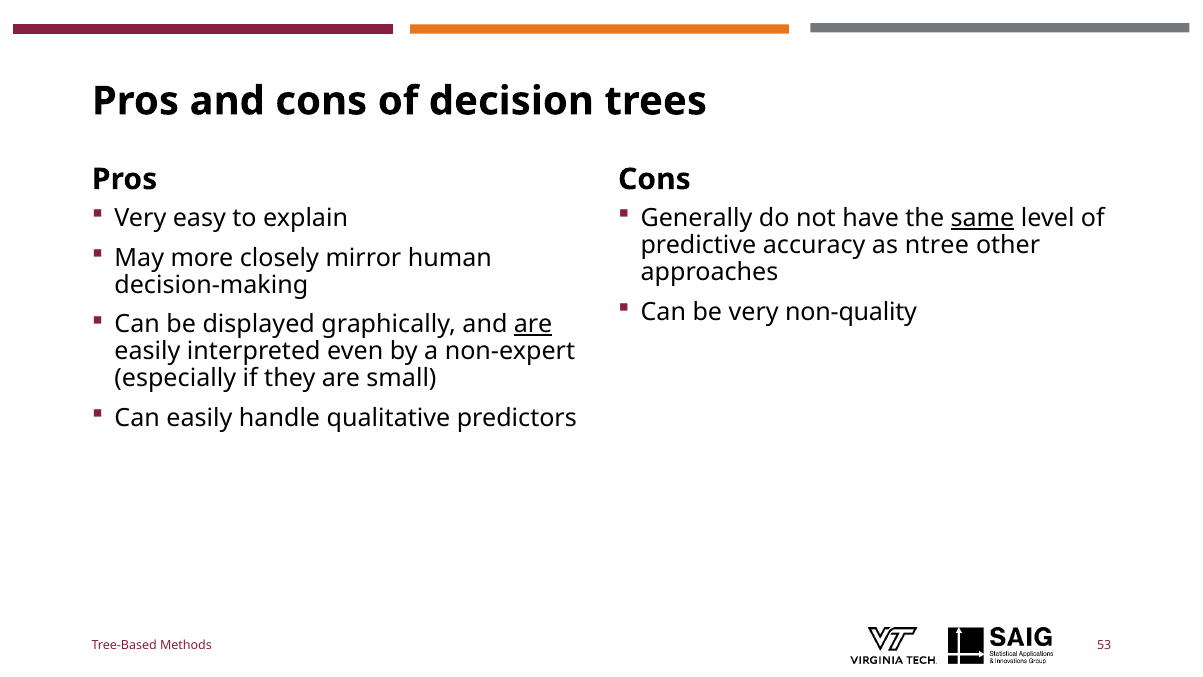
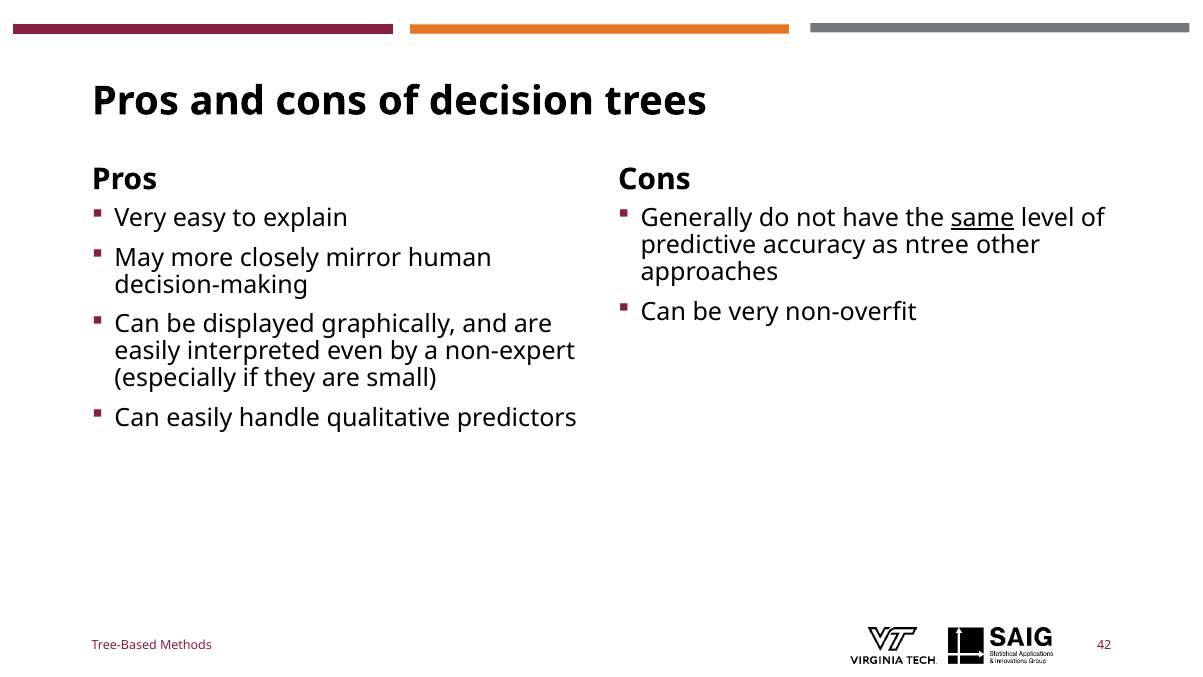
non-quality: non-quality -> non-overfit
are at (533, 324) underline: present -> none
53: 53 -> 42
